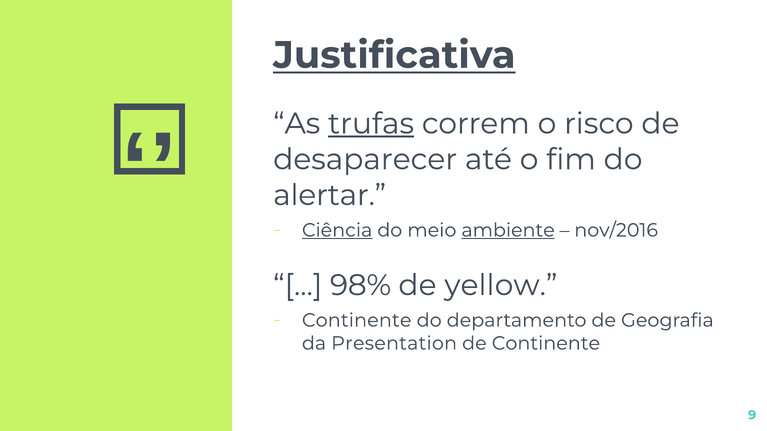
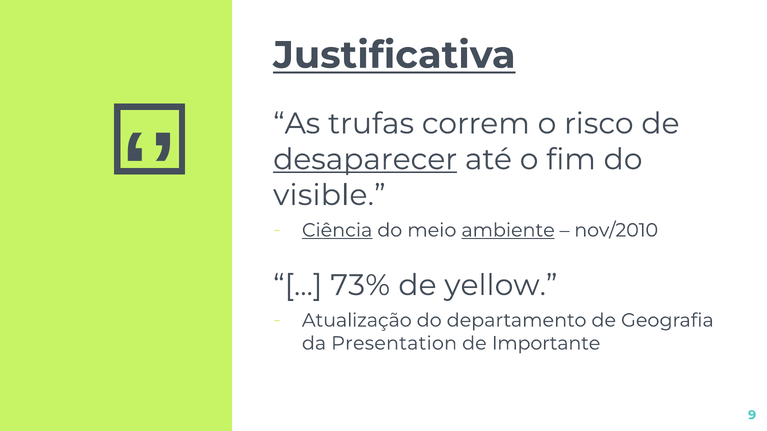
trufas underline: present -> none
desaparecer underline: none -> present
alertar: alertar -> visible
nov/2016: nov/2016 -> nov/2010
98%: 98% -> 73%
Continente at (357, 321): Continente -> Atualização
de Continente: Continente -> Importante
